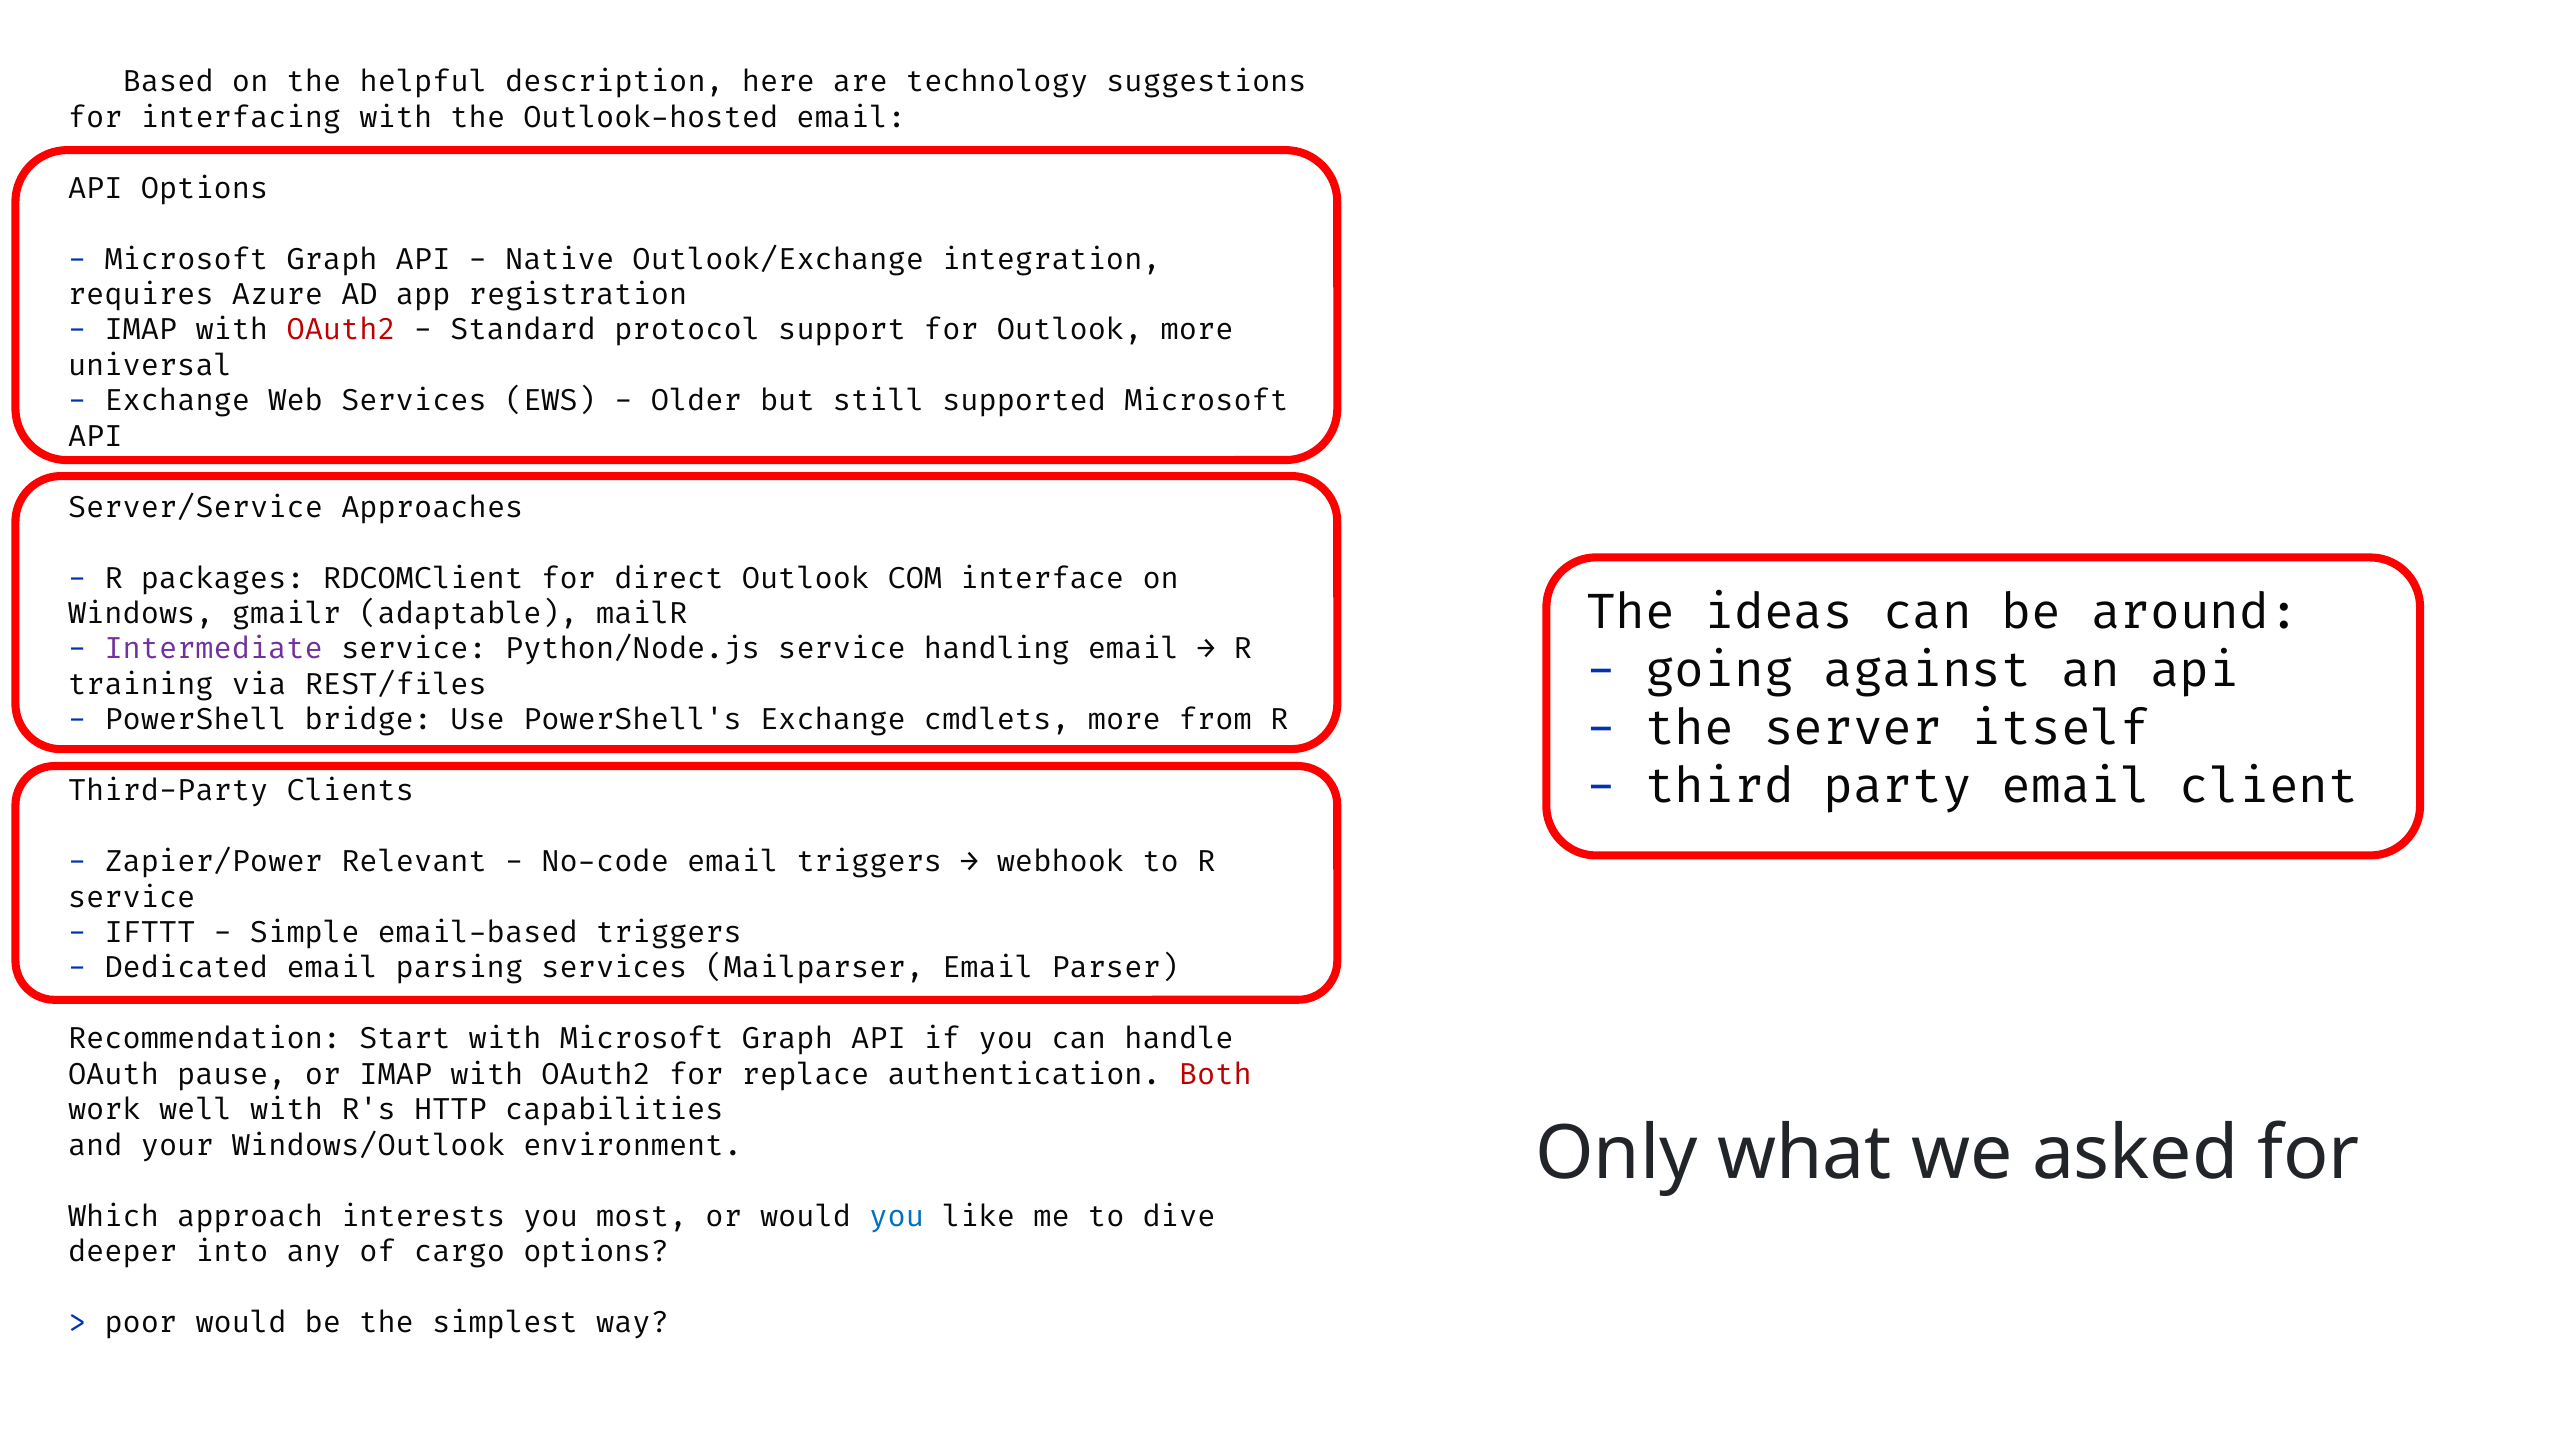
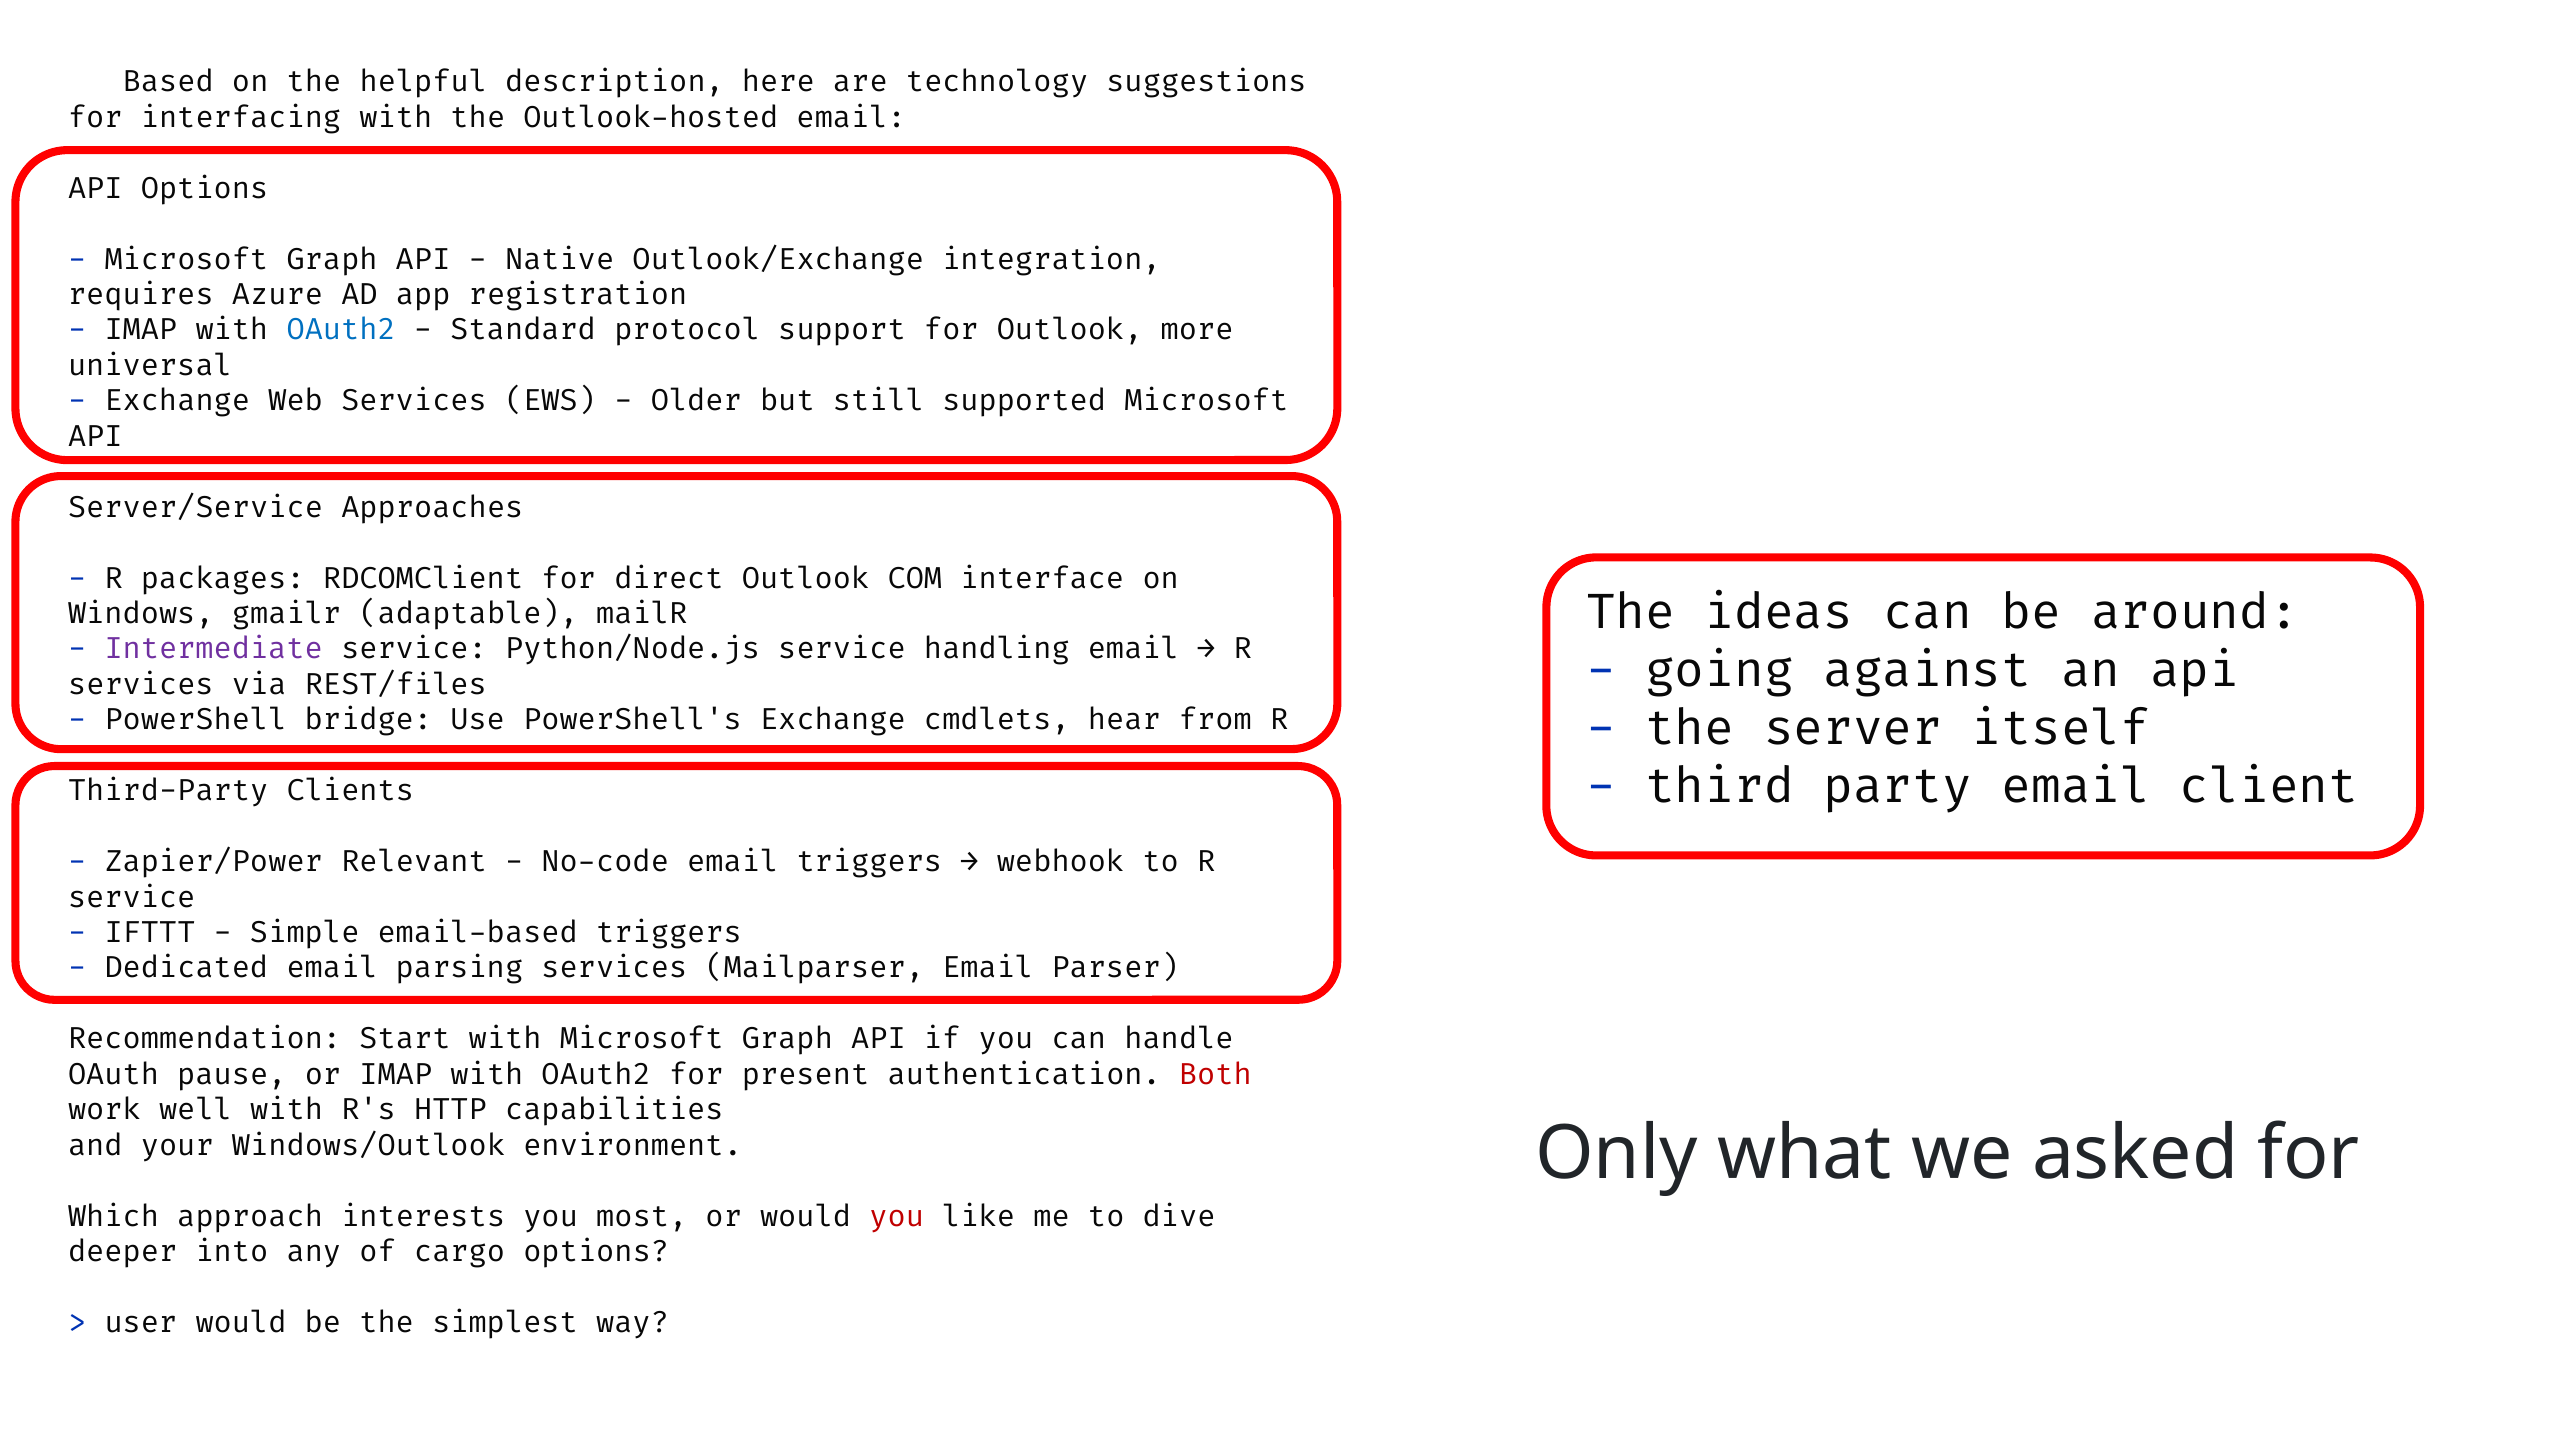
OAuth2 at (341, 330) colour: red -> blue
training at (141, 685): training -> services
cmdlets more: more -> hear
replace: replace -> present
you at (897, 1216) colour: blue -> red
poor: poor -> user
